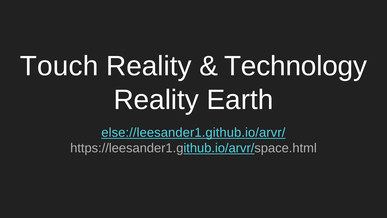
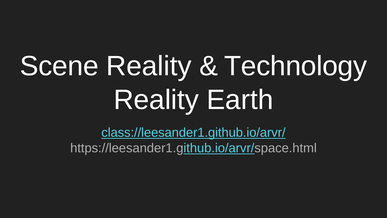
Touch: Touch -> Scene
else://leesander1.github.io/arvr/: else://leesander1.github.io/arvr/ -> class://leesander1.github.io/arvr/
